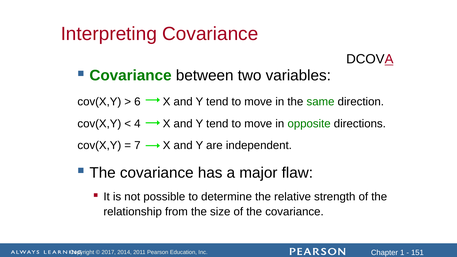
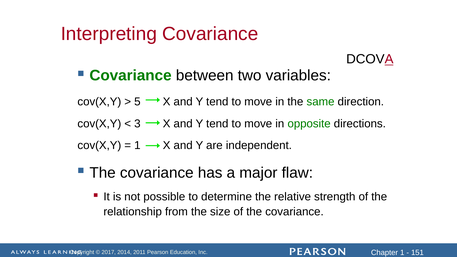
6: 6 -> 5
4: 4 -> 3
7 at (137, 146): 7 -> 1
